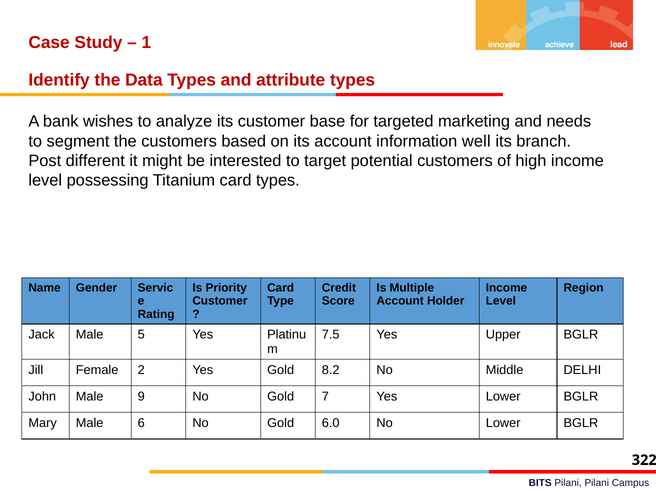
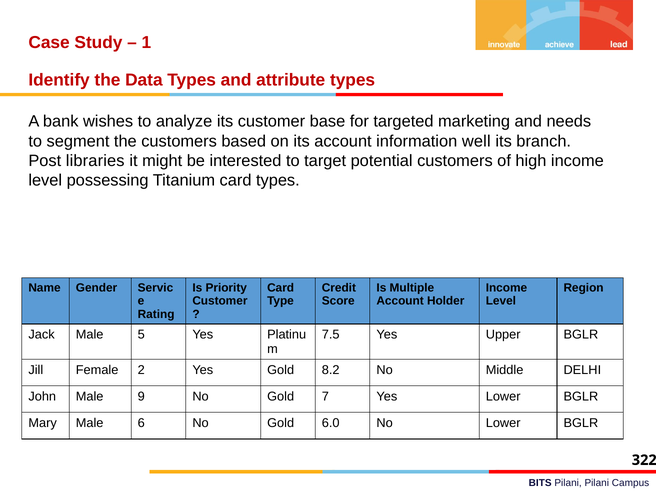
different: different -> libraries
